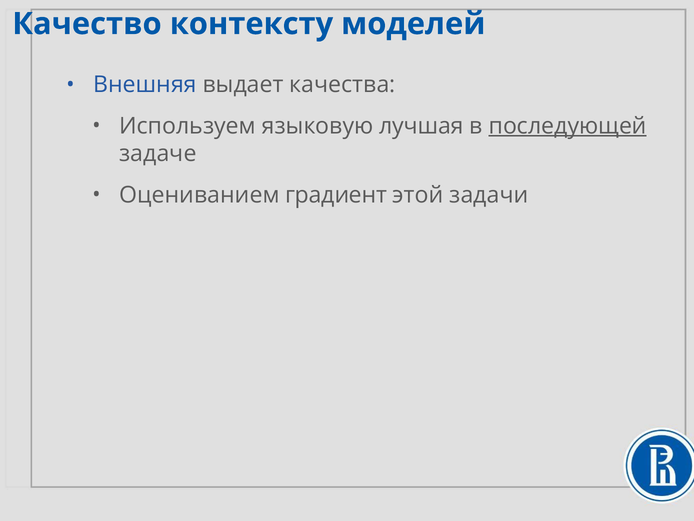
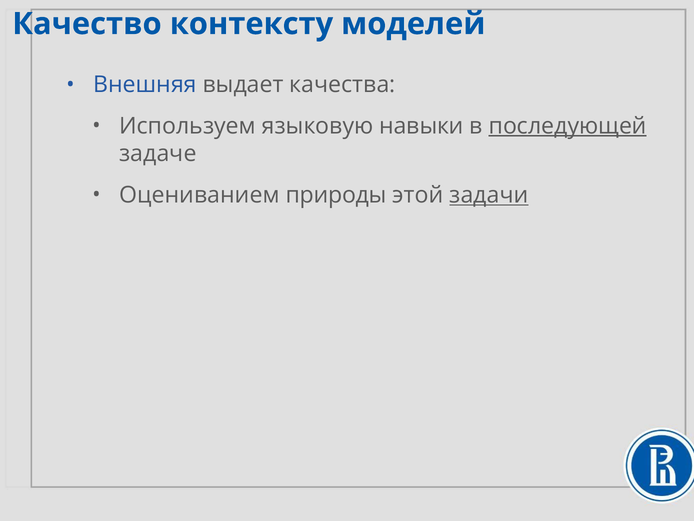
лучшая: лучшая -> навыки
градиент: градиент -> природы
задачи underline: none -> present
